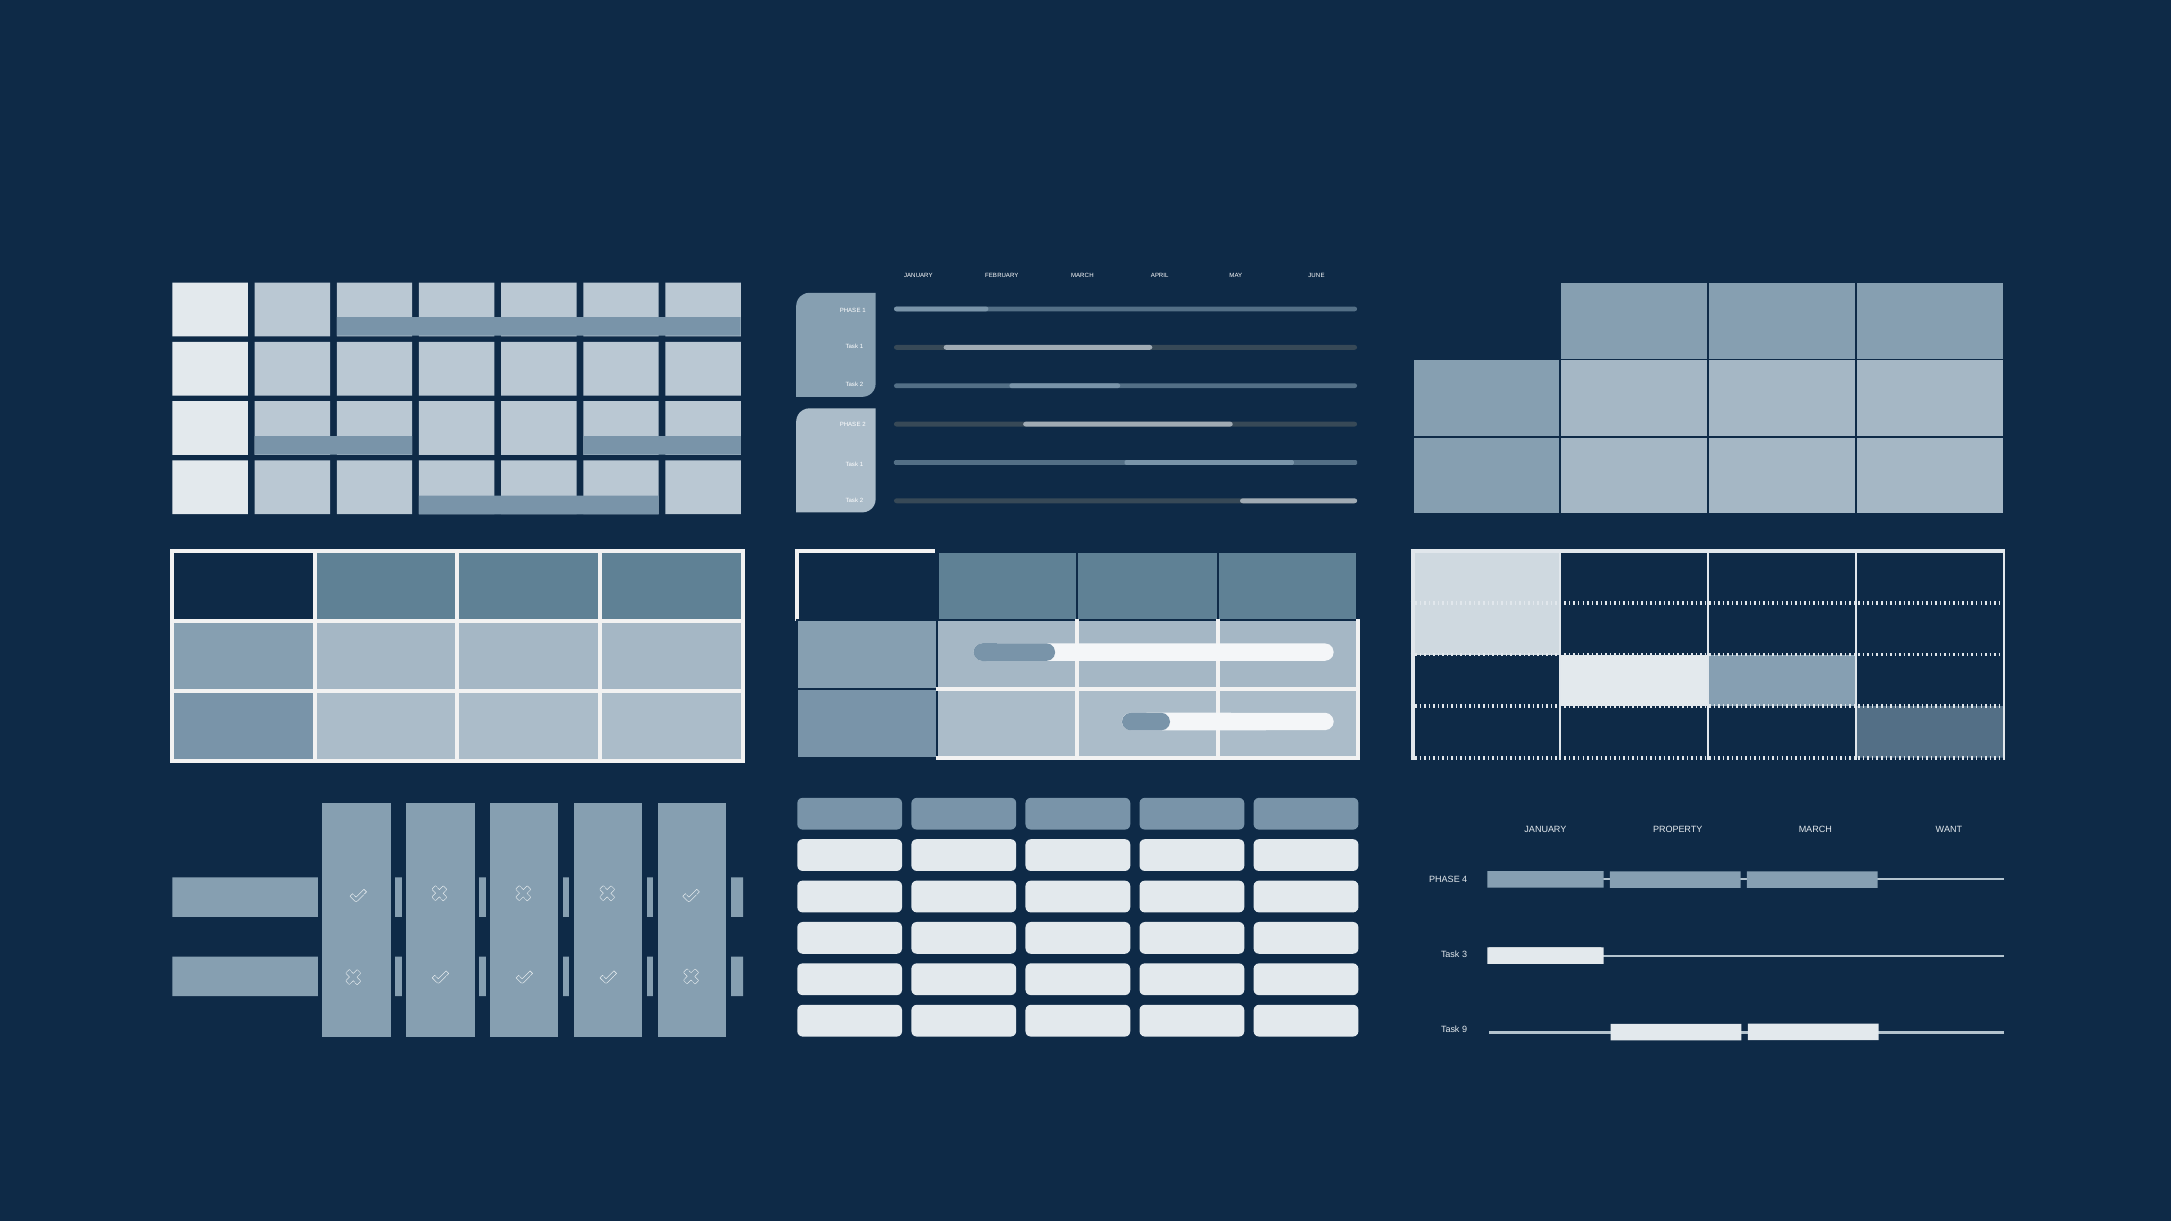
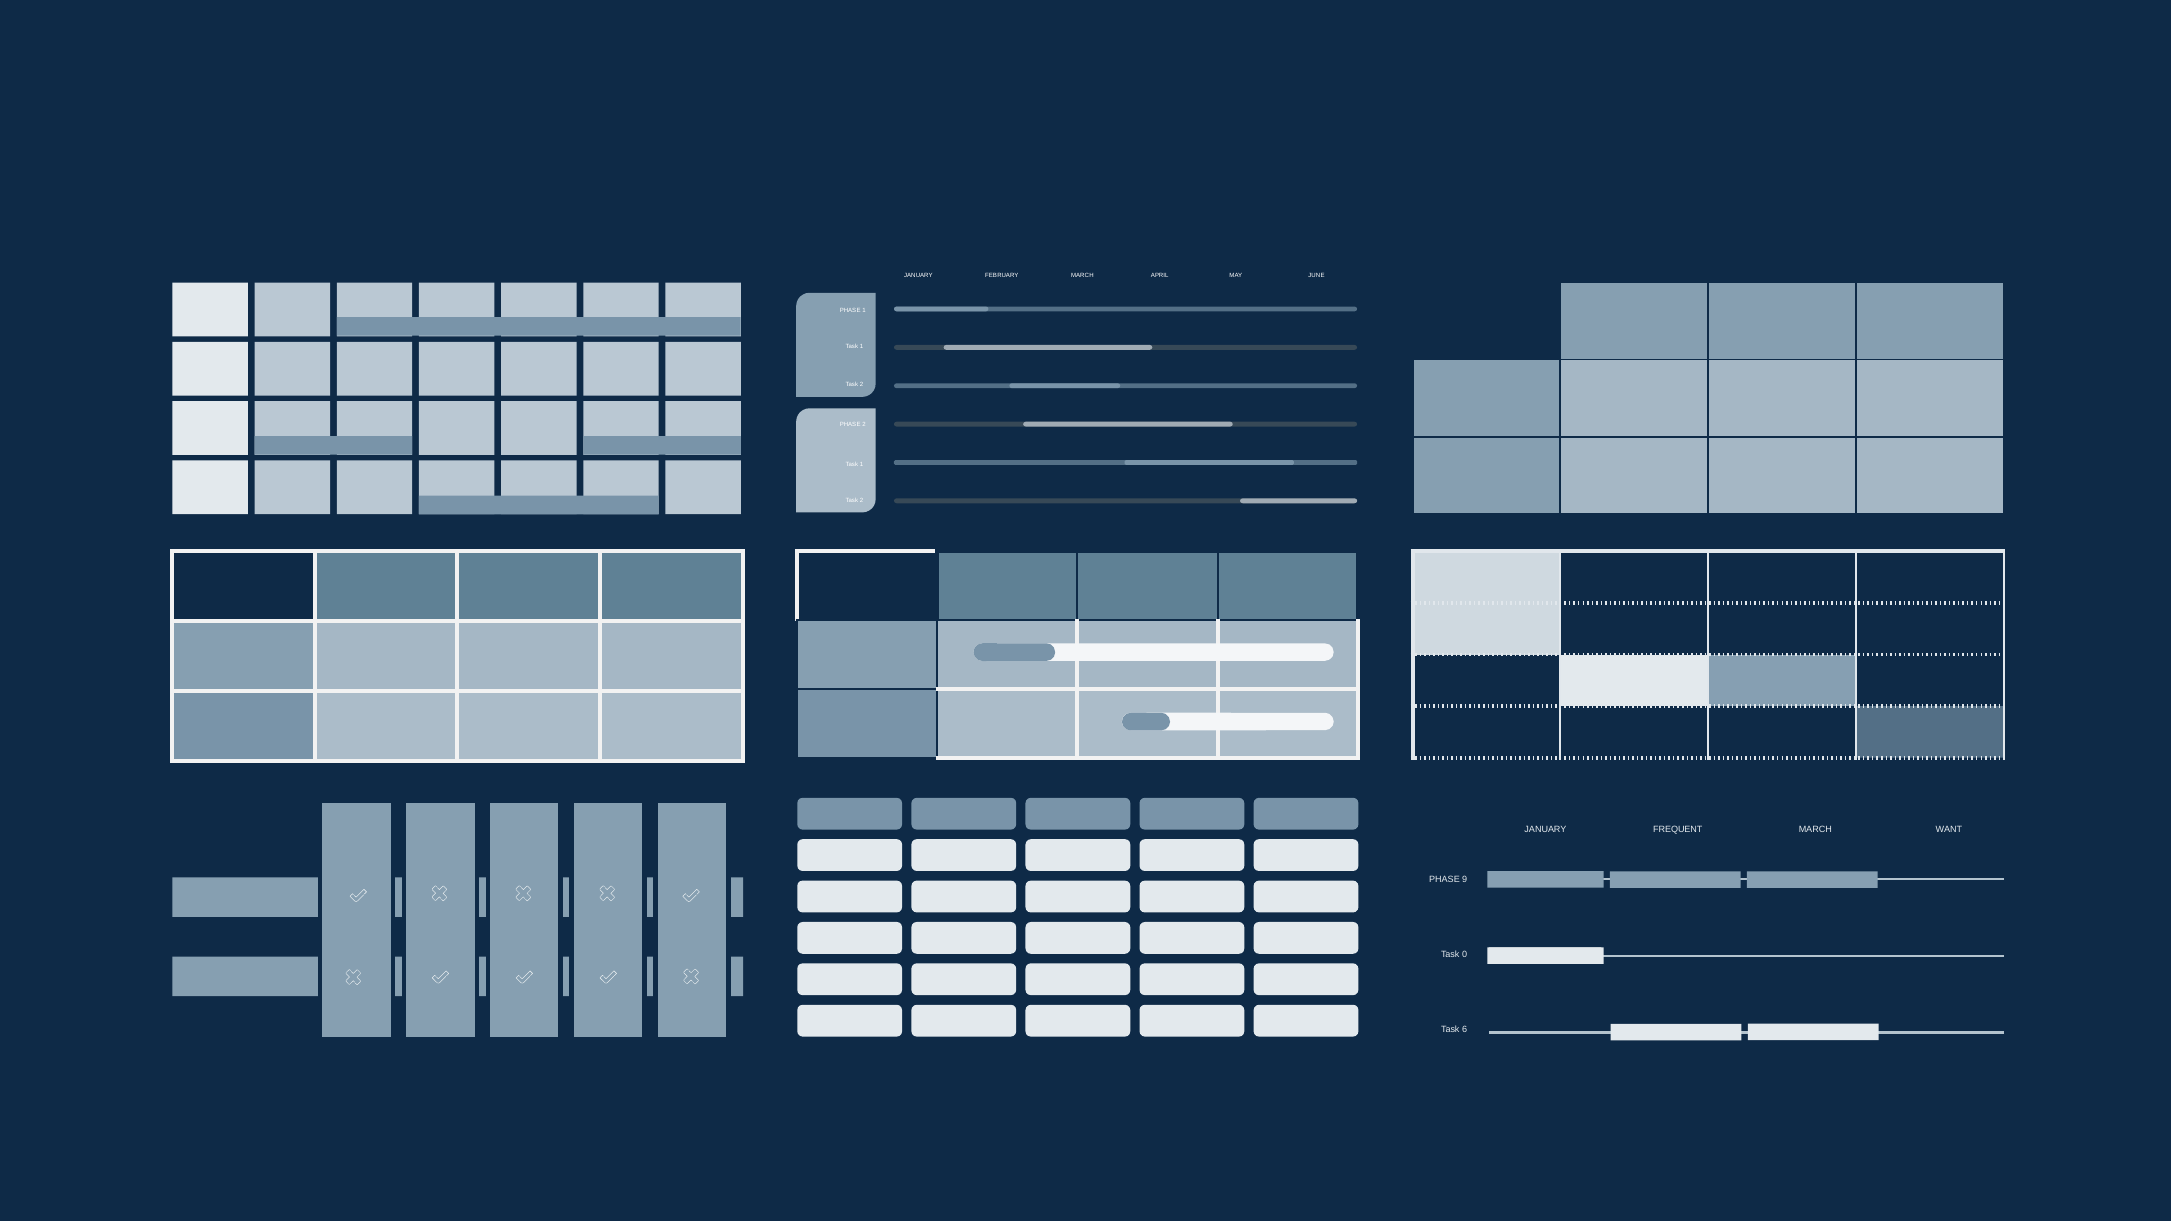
PROPERTY: PROPERTY -> FREQUENT
4: 4 -> 9
3: 3 -> 0
9: 9 -> 6
